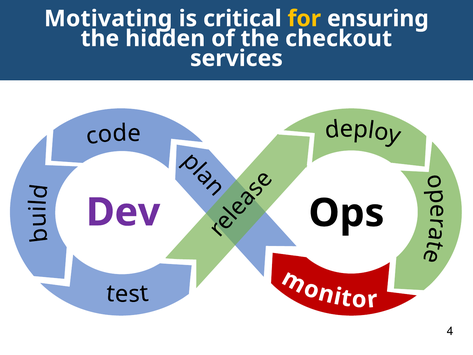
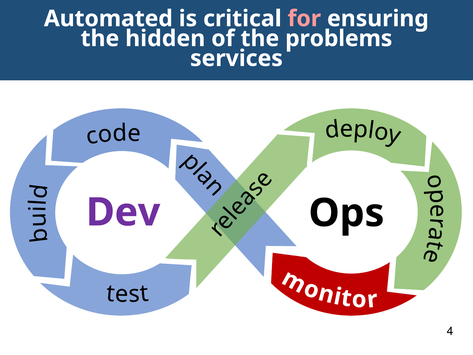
Motivating: Motivating -> Automated
for colour: yellow -> pink
checkout: checkout -> problems
